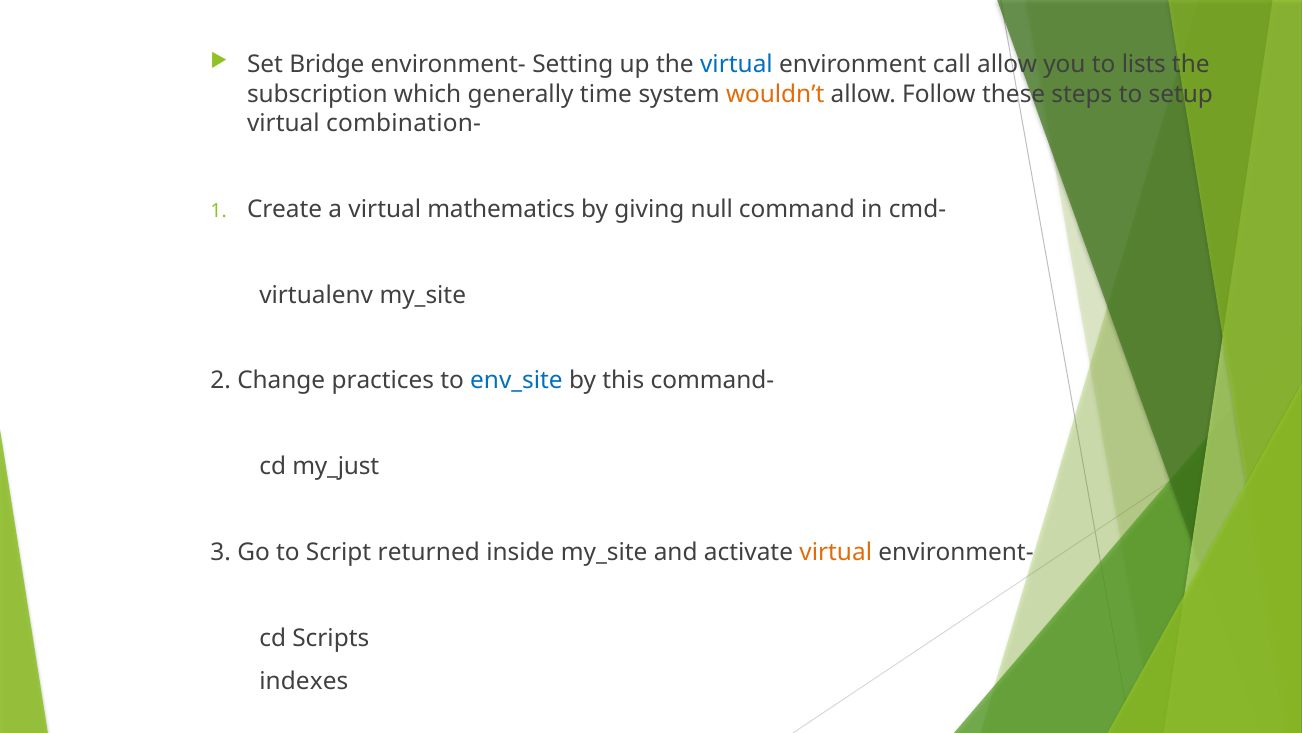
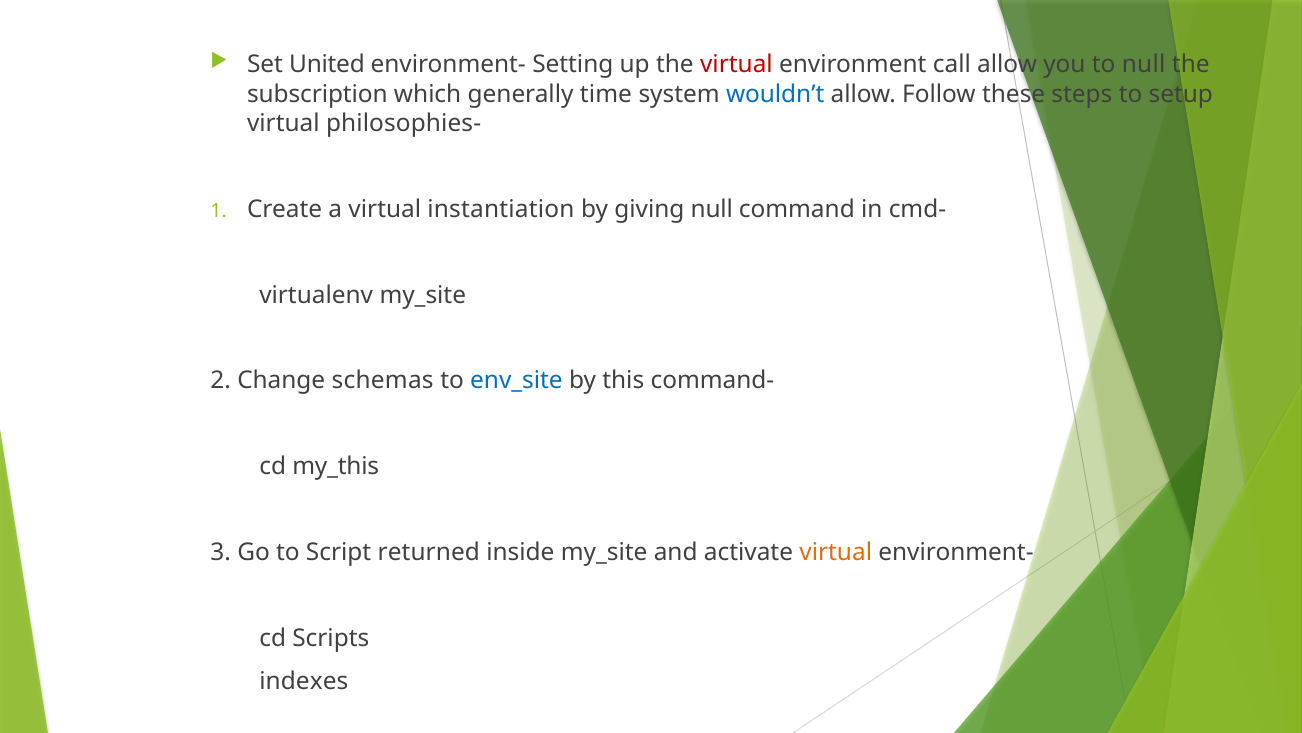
Bridge: Bridge -> United
virtual at (736, 65) colour: blue -> red
to lists: lists -> null
wouldn’t colour: orange -> blue
combination-: combination- -> philosophies-
mathematics: mathematics -> instantiation
practices: practices -> schemas
my_just: my_just -> my_this
